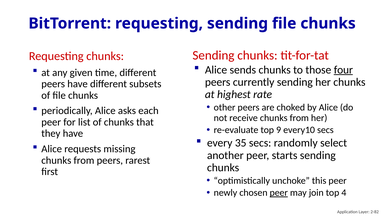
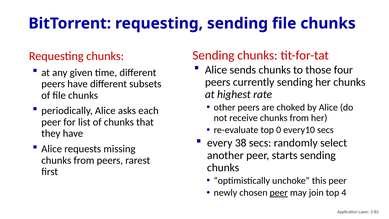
four underline: present -> none
9: 9 -> 0
35: 35 -> 38
